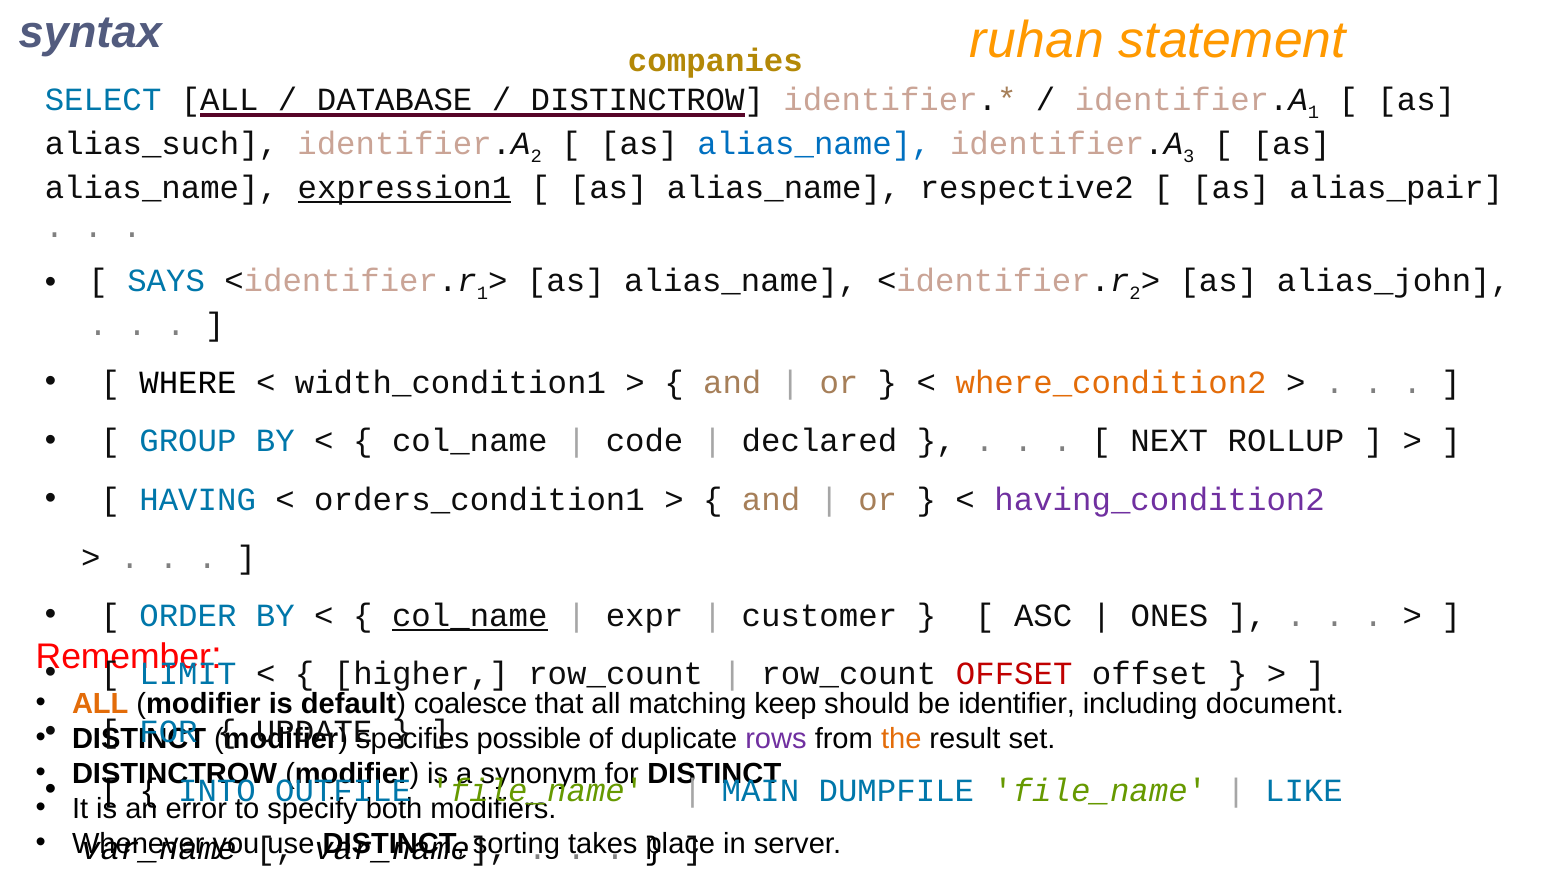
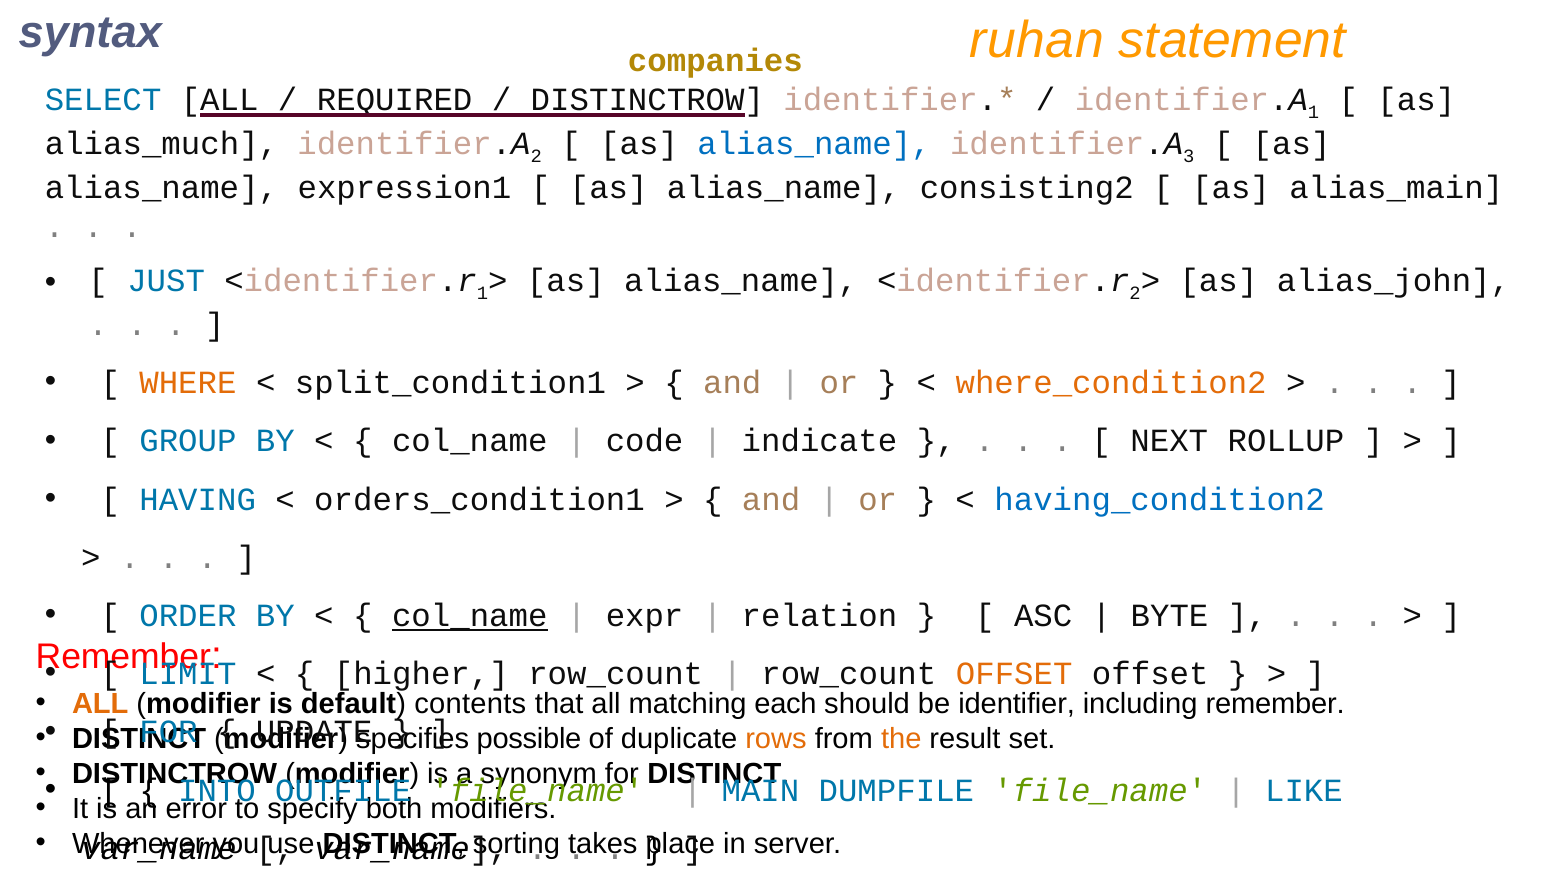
DATABASE: DATABASE -> REQUIRED
alias_such: alias_such -> alias_much
expression1 underline: present -> none
respective2: respective2 -> consisting2
alias_pair: alias_pair -> alias_main
SAYS: SAYS -> JUST
WHERE colour: black -> orange
width_condition1: width_condition1 -> split_condition1
declared: declared -> indicate
having_condition2 colour: purple -> blue
customer: customer -> relation
ONES: ONES -> BYTE
OFFSET at (1014, 674) colour: red -> orange
coalesce: coalesce -> contents
keep: keep -> each
including document: document -> remember
rows colour: purple -> orange
